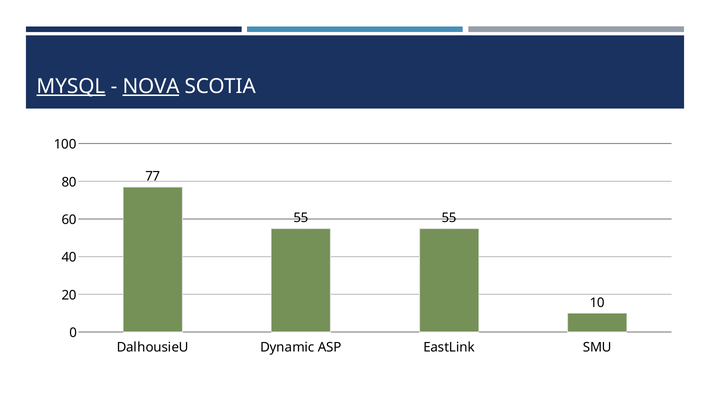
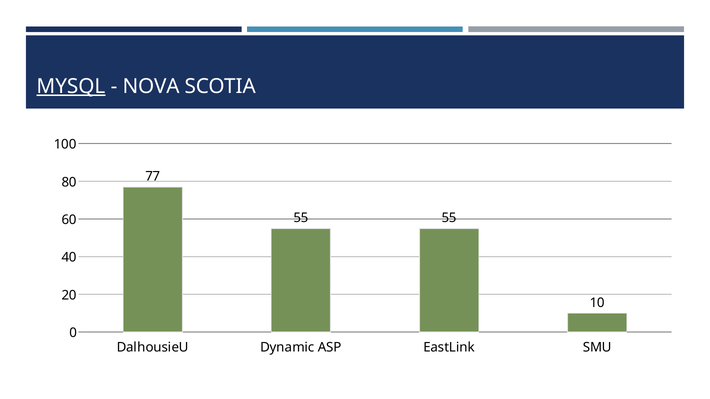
NOVA underline: present -> none
